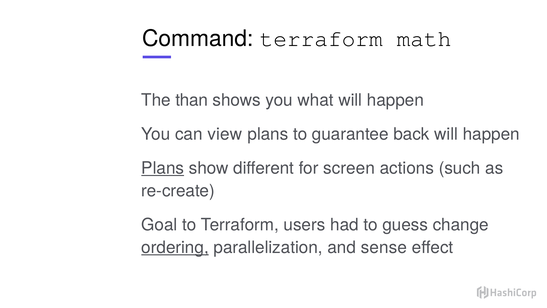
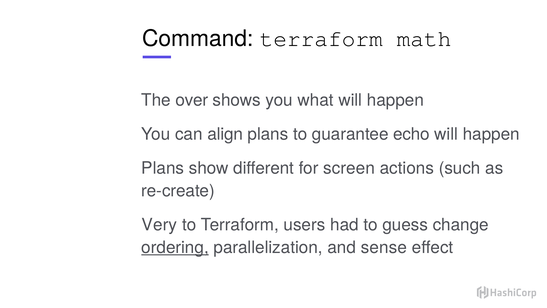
than: than -> over
view: view -> align
back: back -> echo
Plans at (163, 168) underline: present -> none
Goal: Goal -> Very
